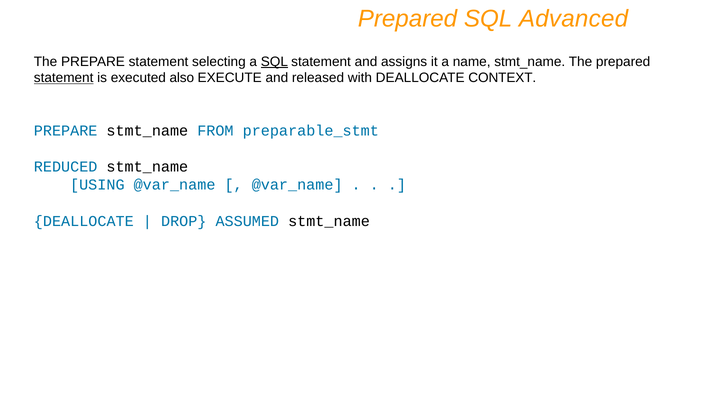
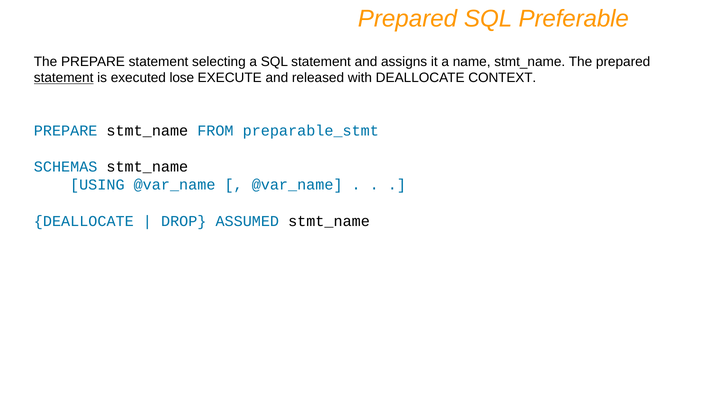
Advanced: Advanced -> Preferable
SQL at (274, 62) underline: present -> none
also: also -> lose
REDUCED: REDUCED -> SCHEMAS
